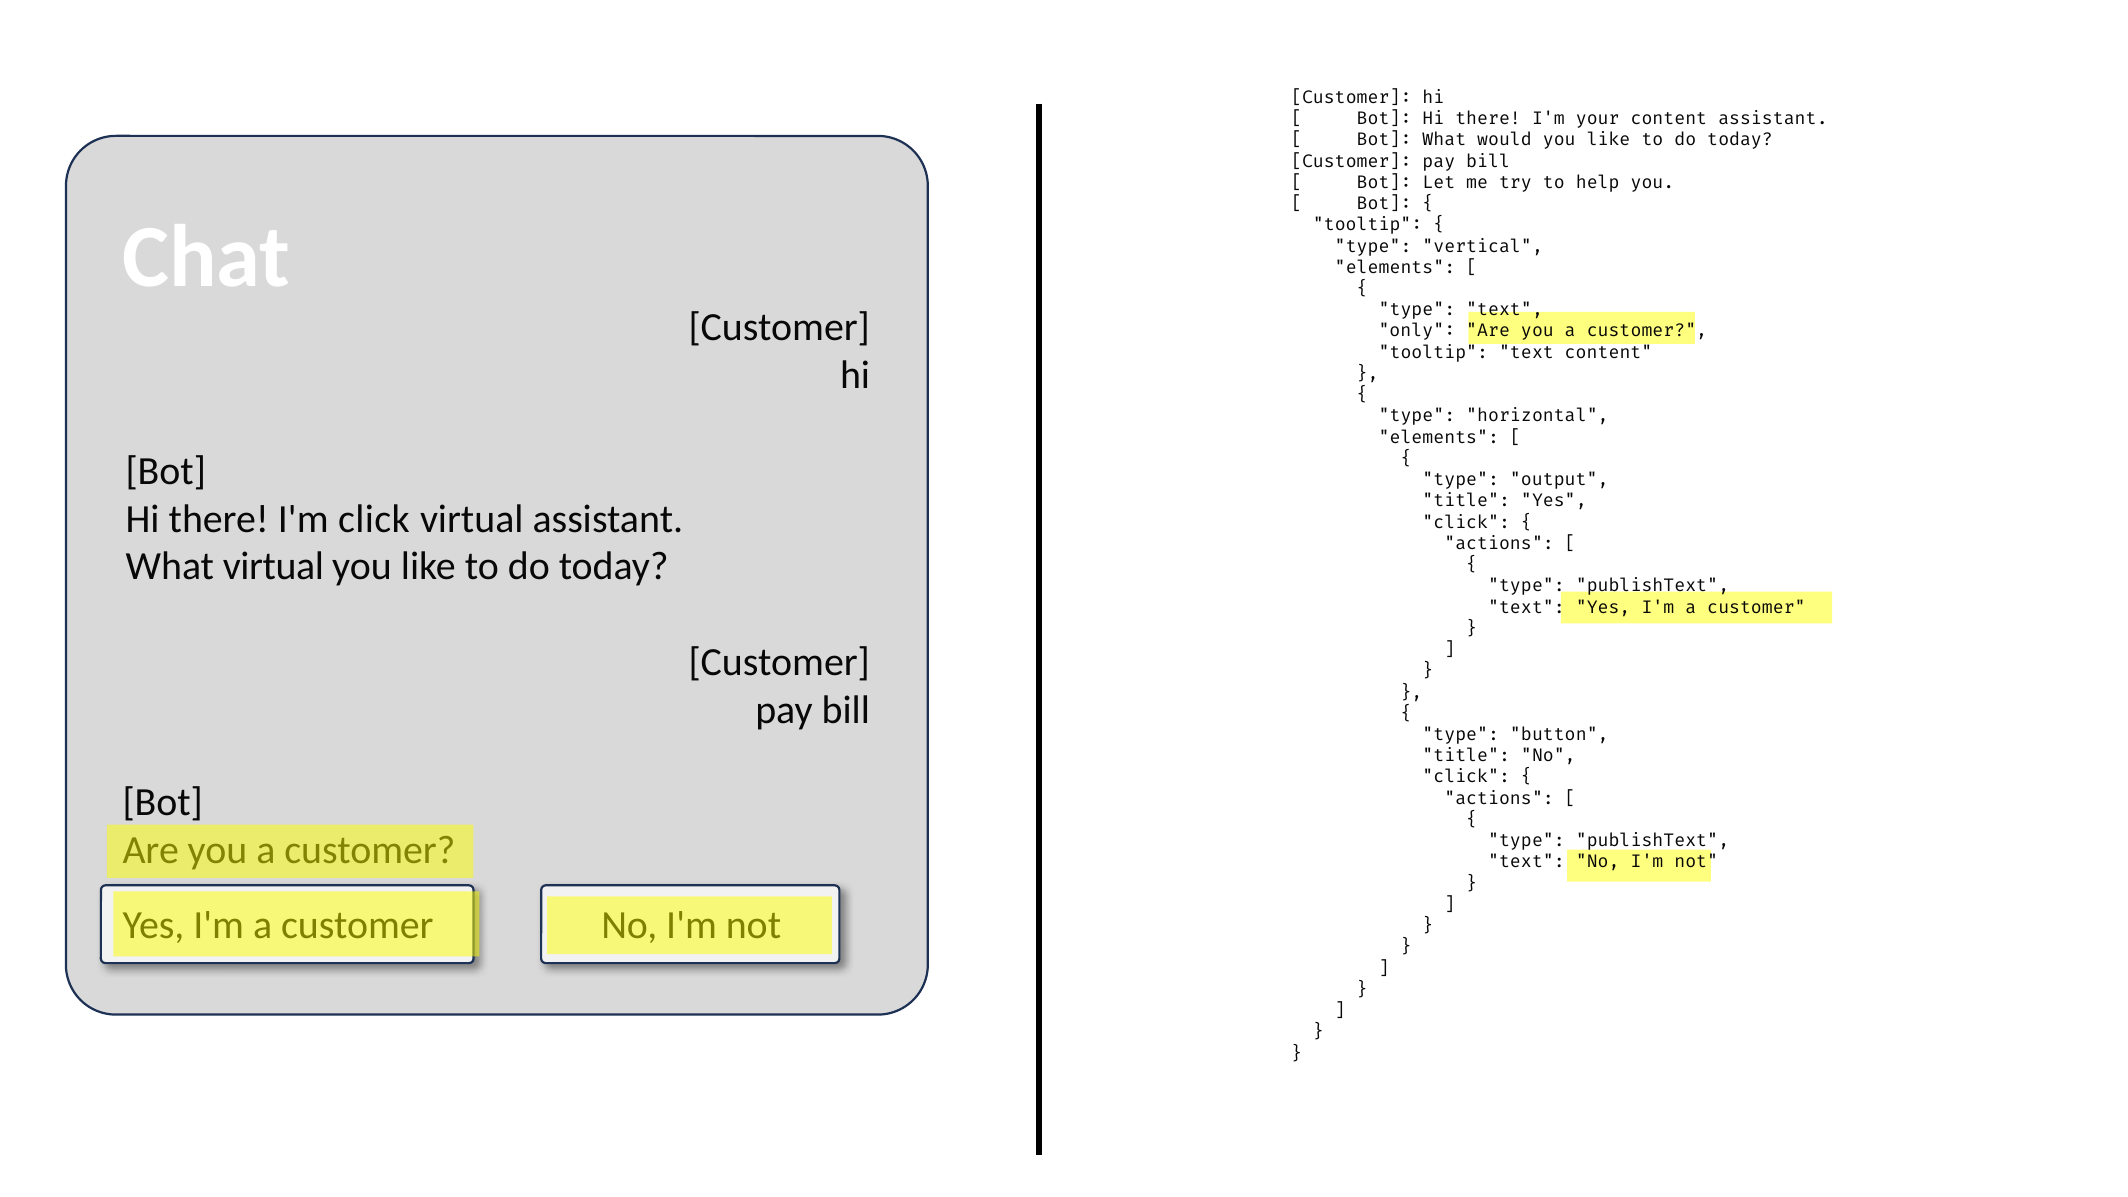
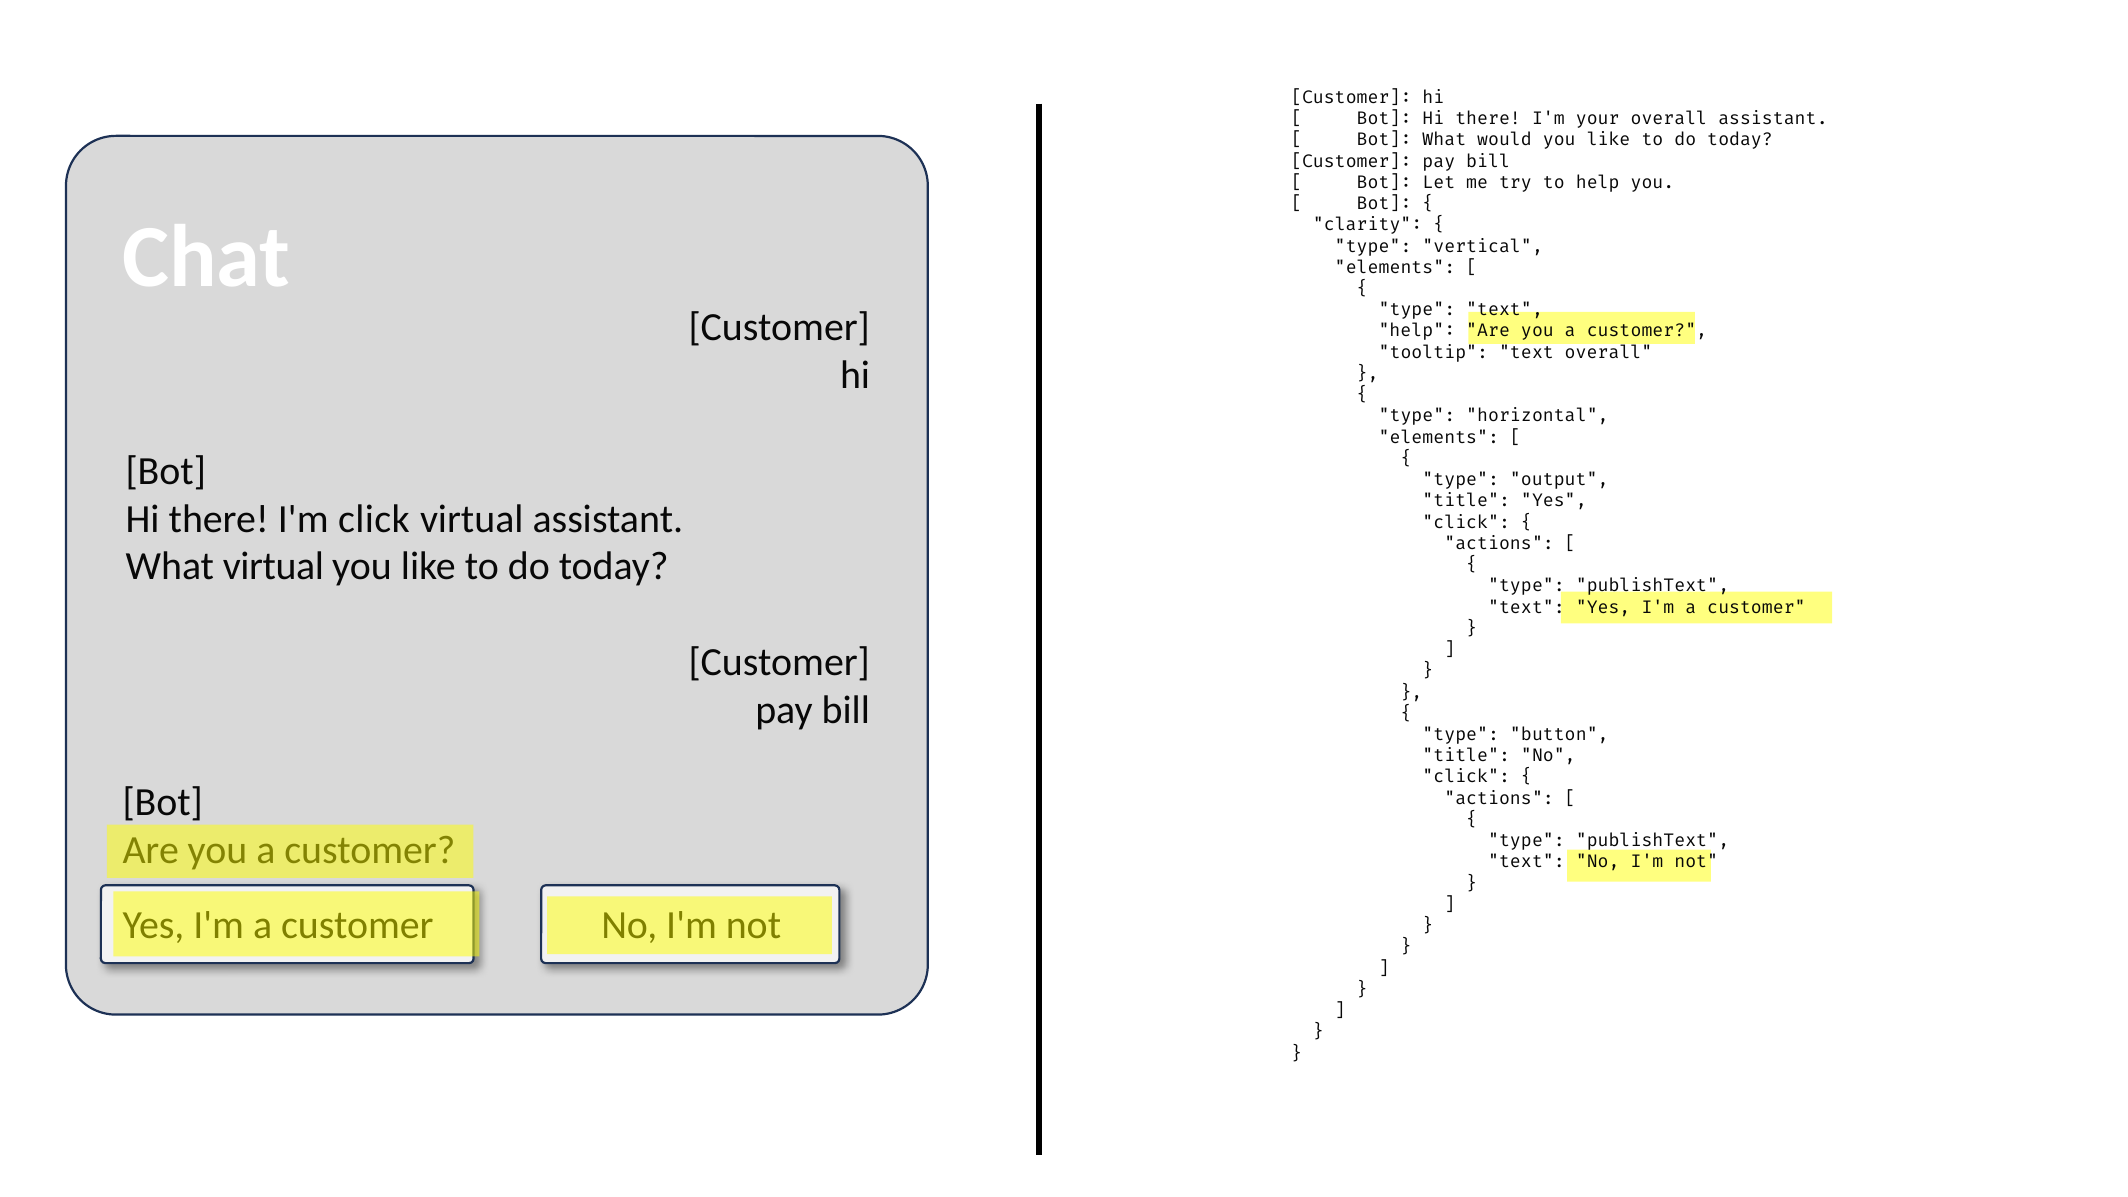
your content: content -> overall
tooltip at (1368, 225): tooltip -> clarity
only at (1417, 331): only -> help
text content: content -> overall
